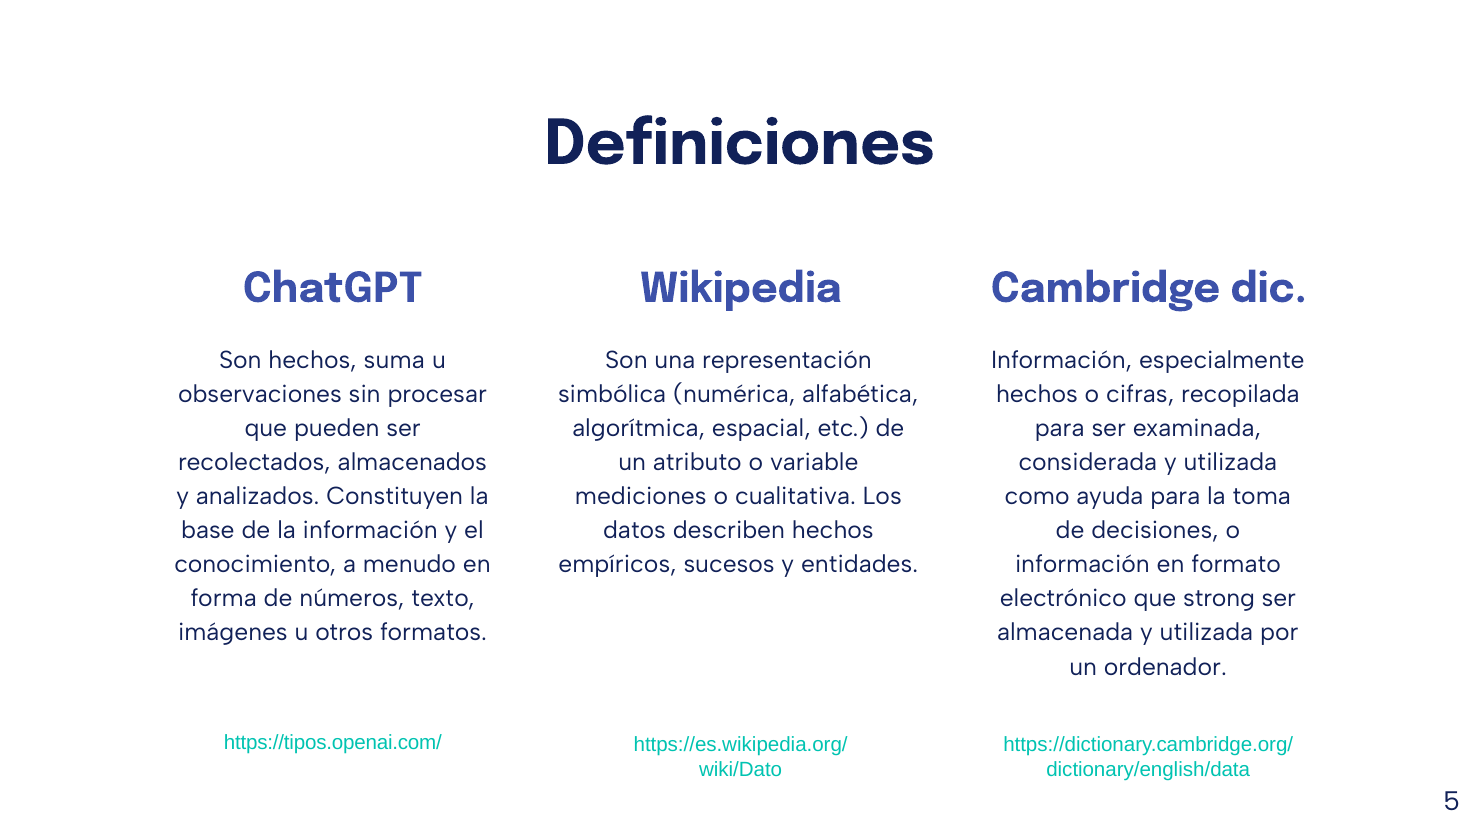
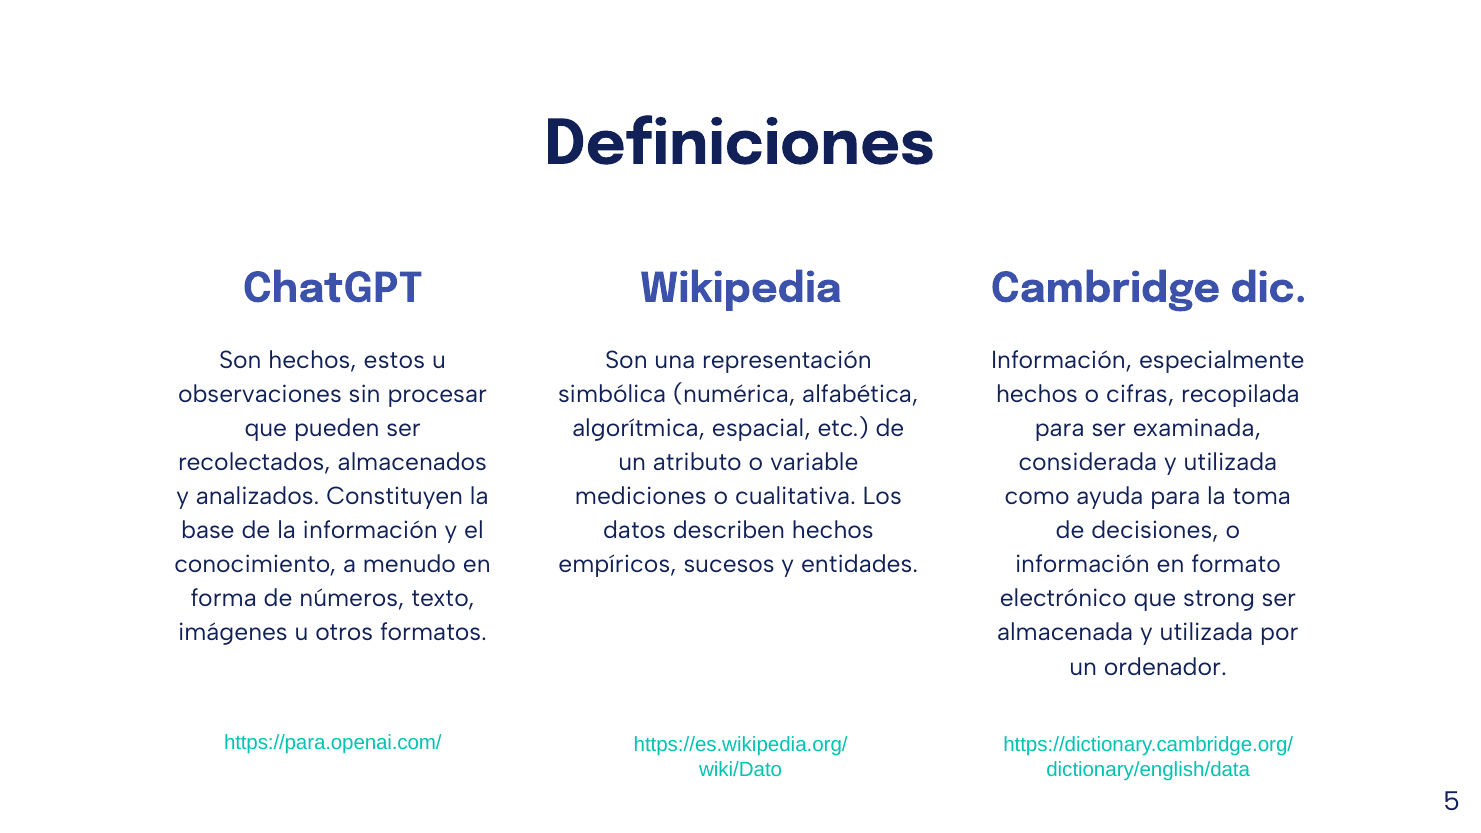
suma: suma -> estos
https://tipos.openai.com/: https://tipos.openai.com/ -> https://para.openai.com/
